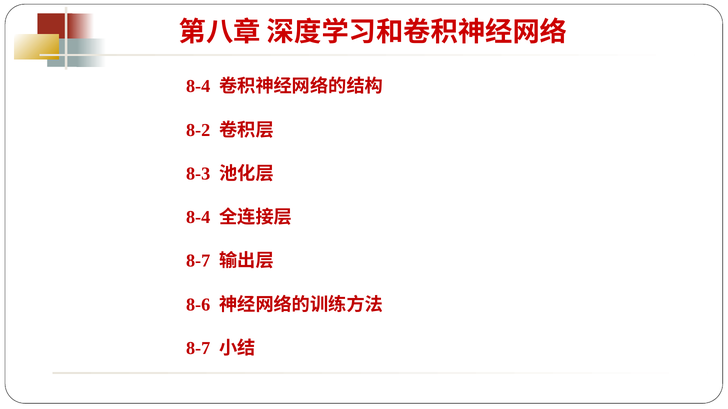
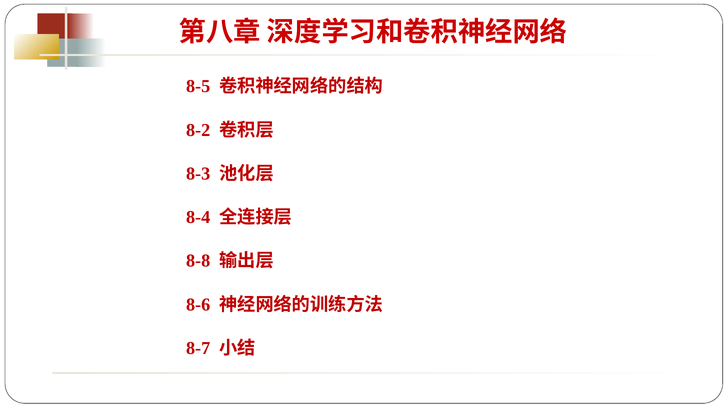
8-4 at (198, 87): 8-4 -> 8-5
8-7 at (198, 261): 8-7 -> 8-8
